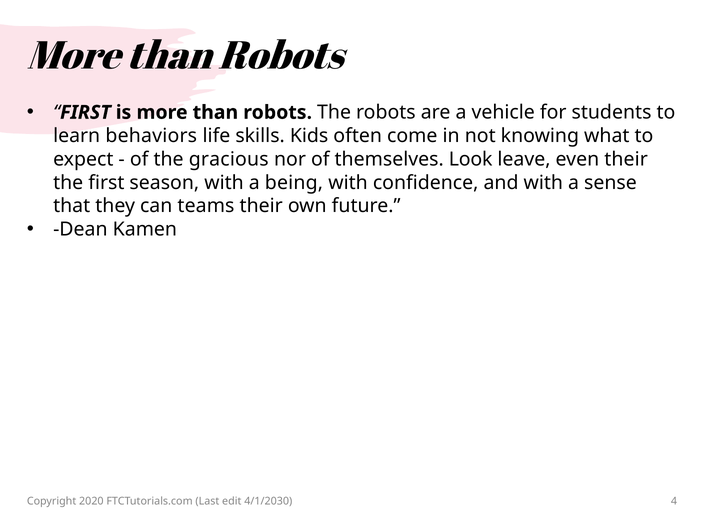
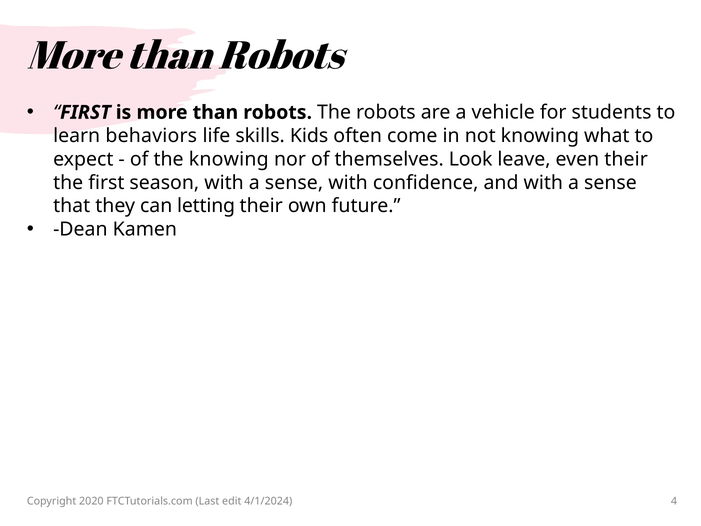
the gracious: gracious -> knowing
season with a being: being -> sense
teams: teams -> letting
4/1/2030: 4/1/2030 -> 4/1/2024
